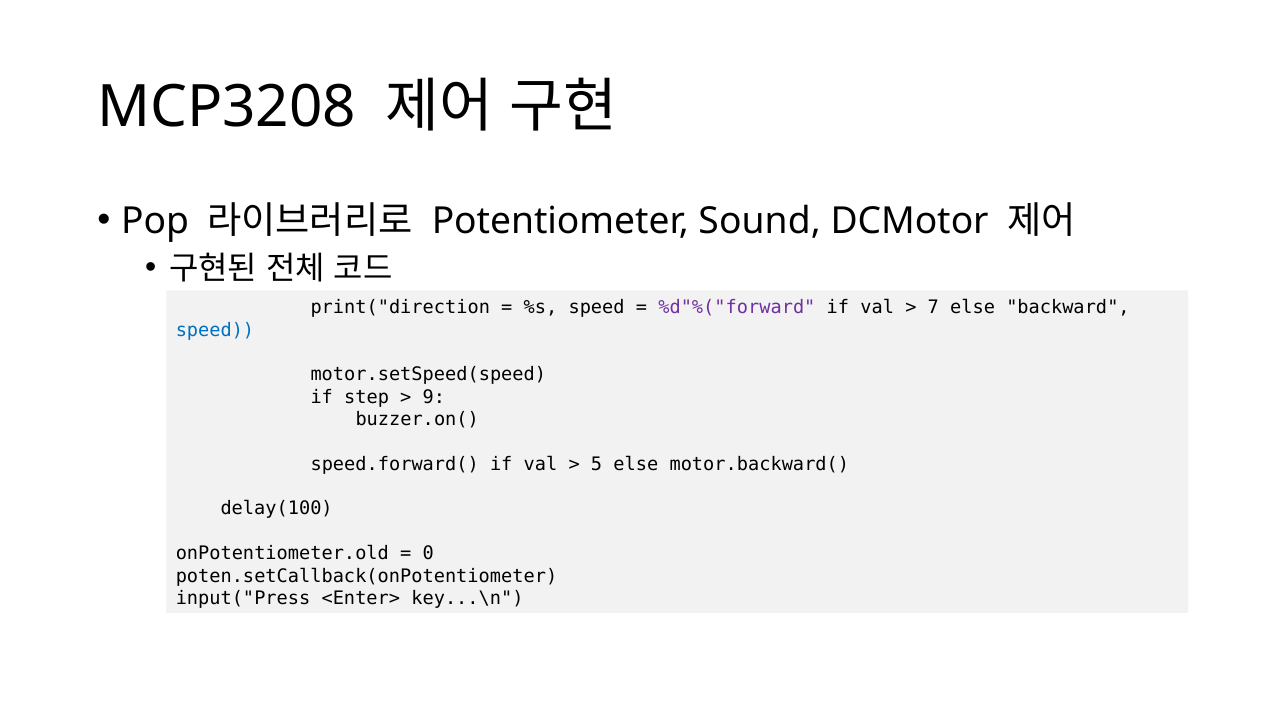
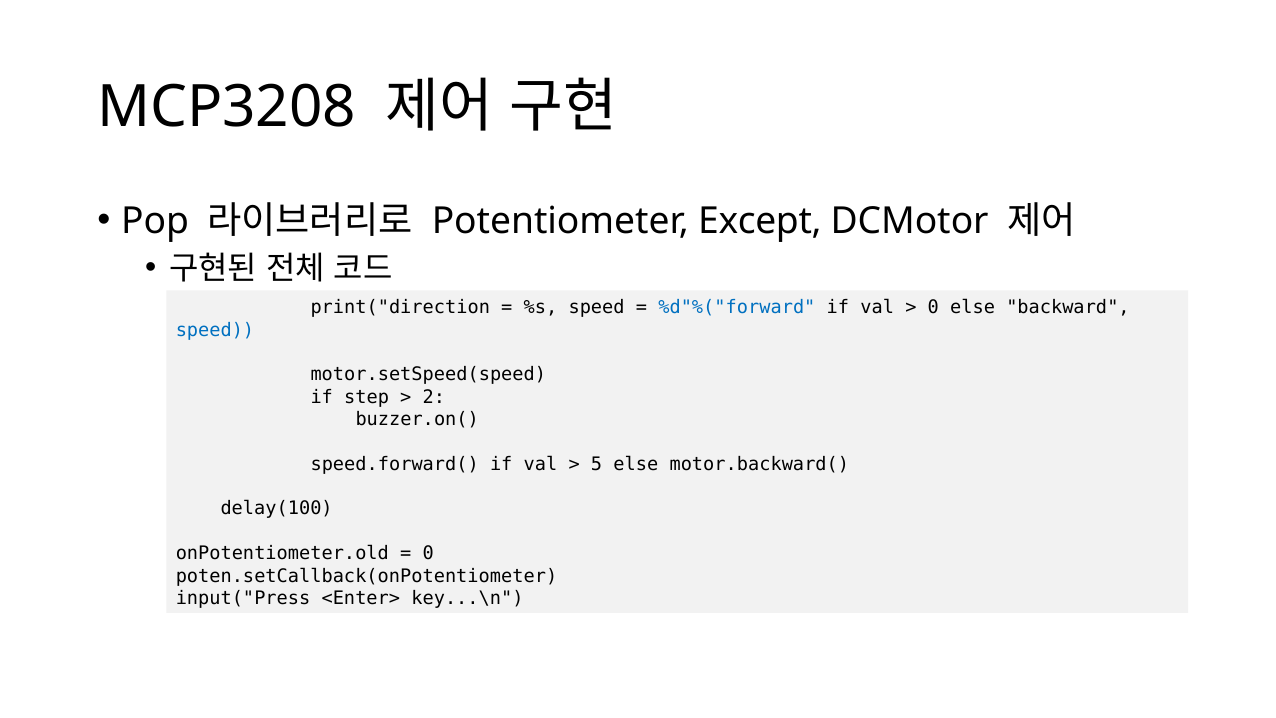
Sound: Sound -> Except
%d"%("forward colour: purple -> blue
7 at (933, 308): 7 -> 0
9: 9 -> 2
